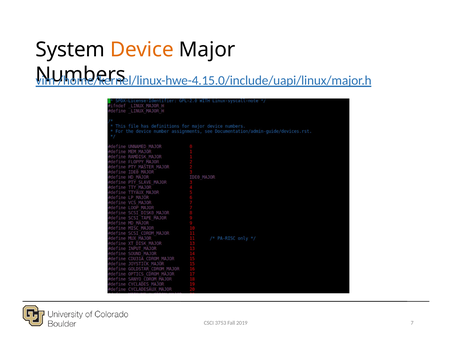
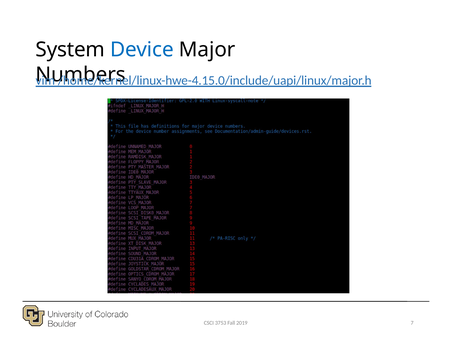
Device colour: orange -> blue
